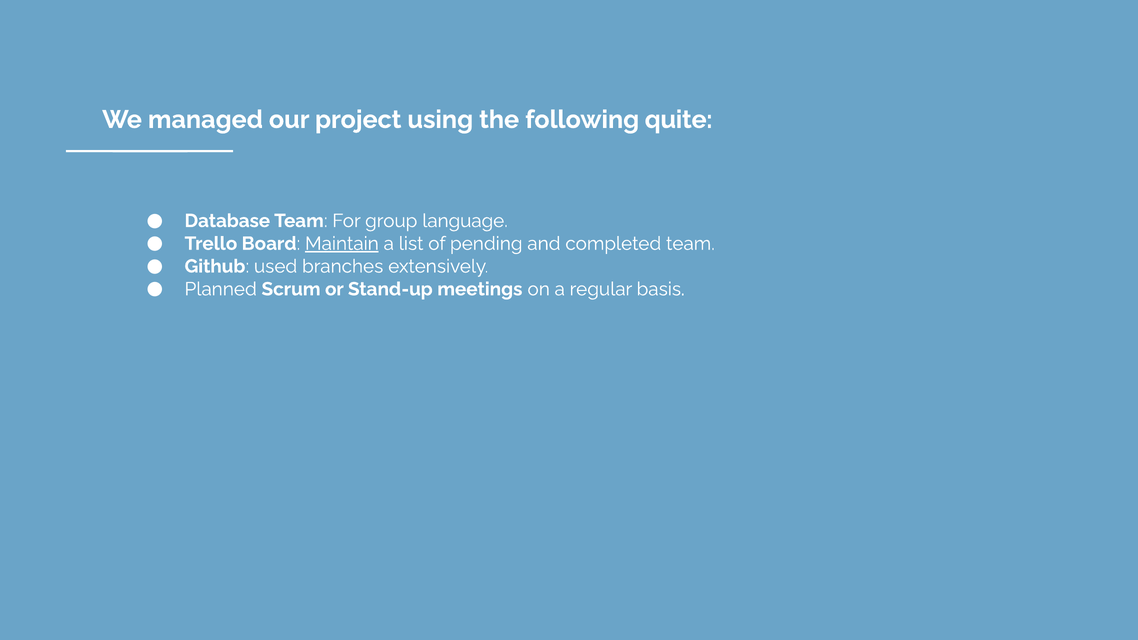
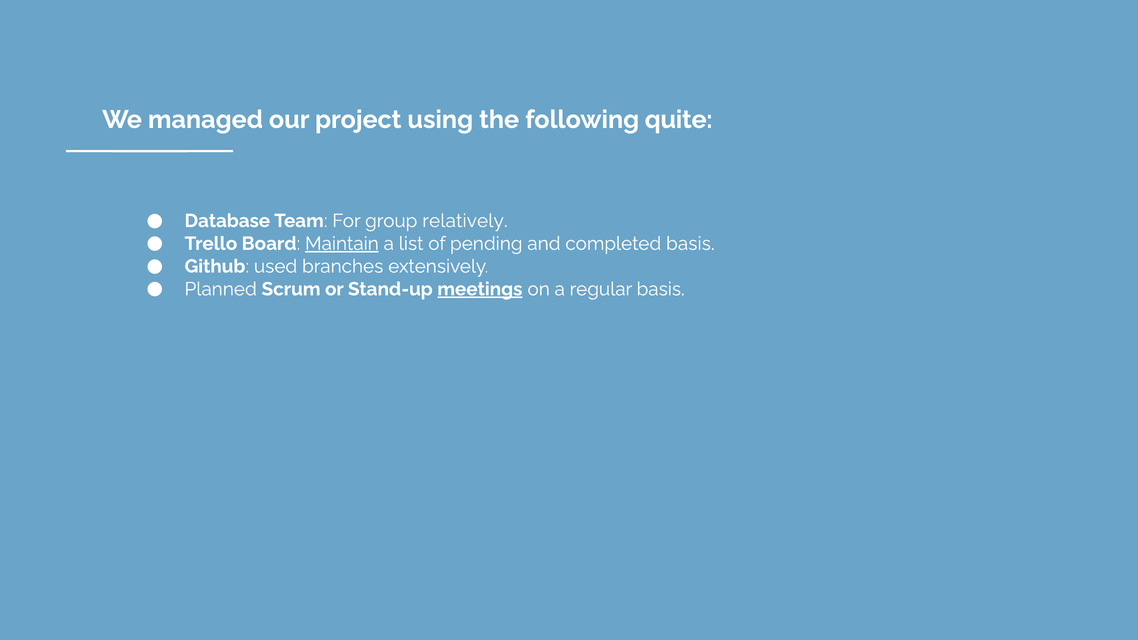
language: language -> relatively
completed team: team -> basis
meetings underline: none -> present
